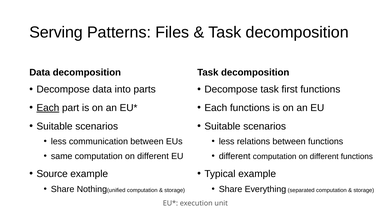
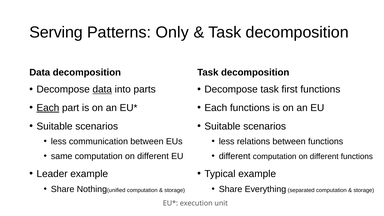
Files: Files -> Only
data at (102, 89) underline: none -> present
Source: Source -> Leader
